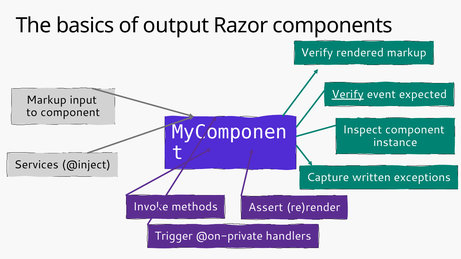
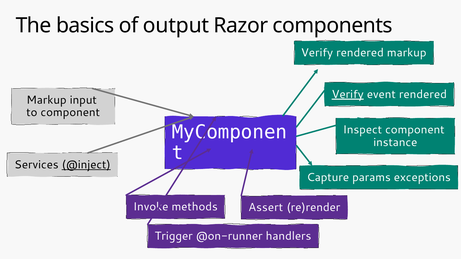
event expected: expected -> rendered
@inject underline: none -> present
written: written -> params
@on-private: @on-private -> @on-runner
